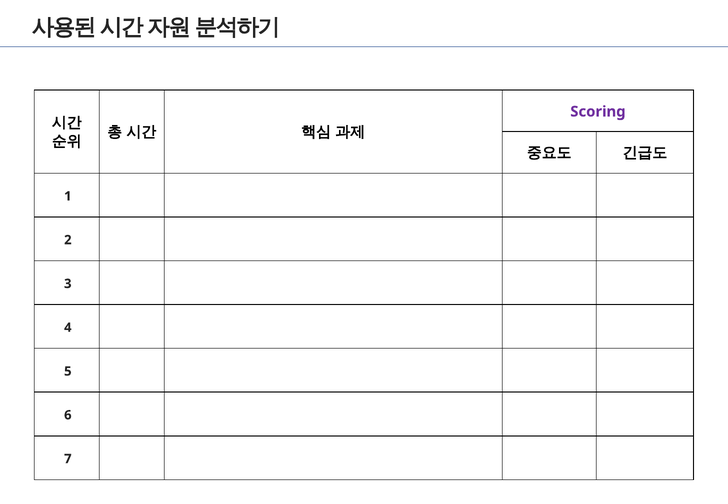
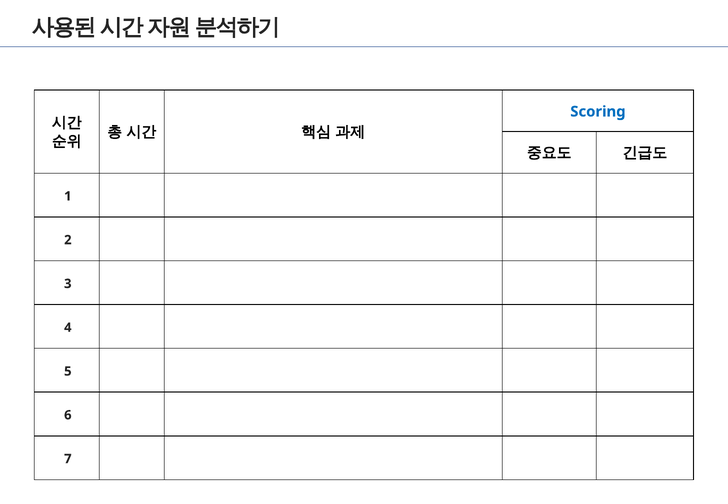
Scoring colour: purple -> blue
